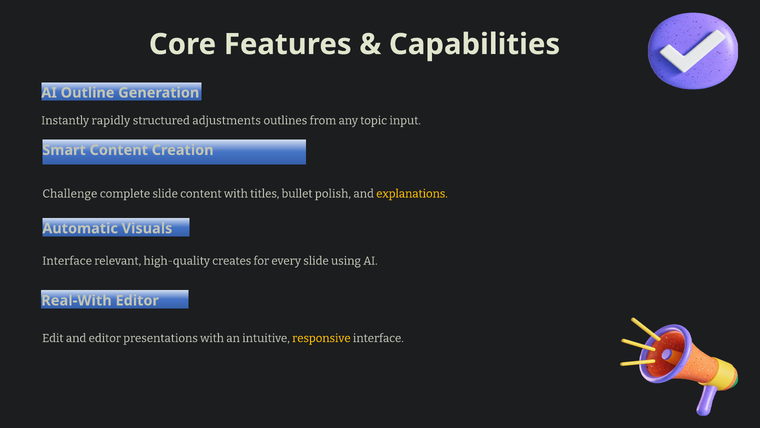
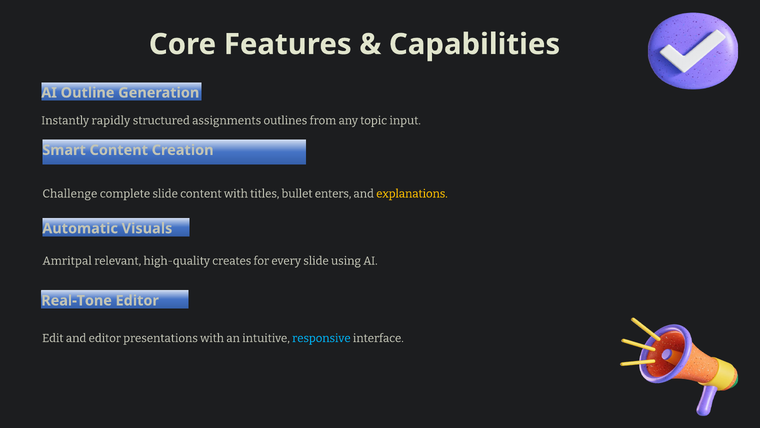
adjustments: adjustments -> assignments
polish: polish -> enters
Interface at (67, 261): Interface -> Amritpal
Real-With: Real-With -> Real-Tone
responsive colour: yellow -> light blue
